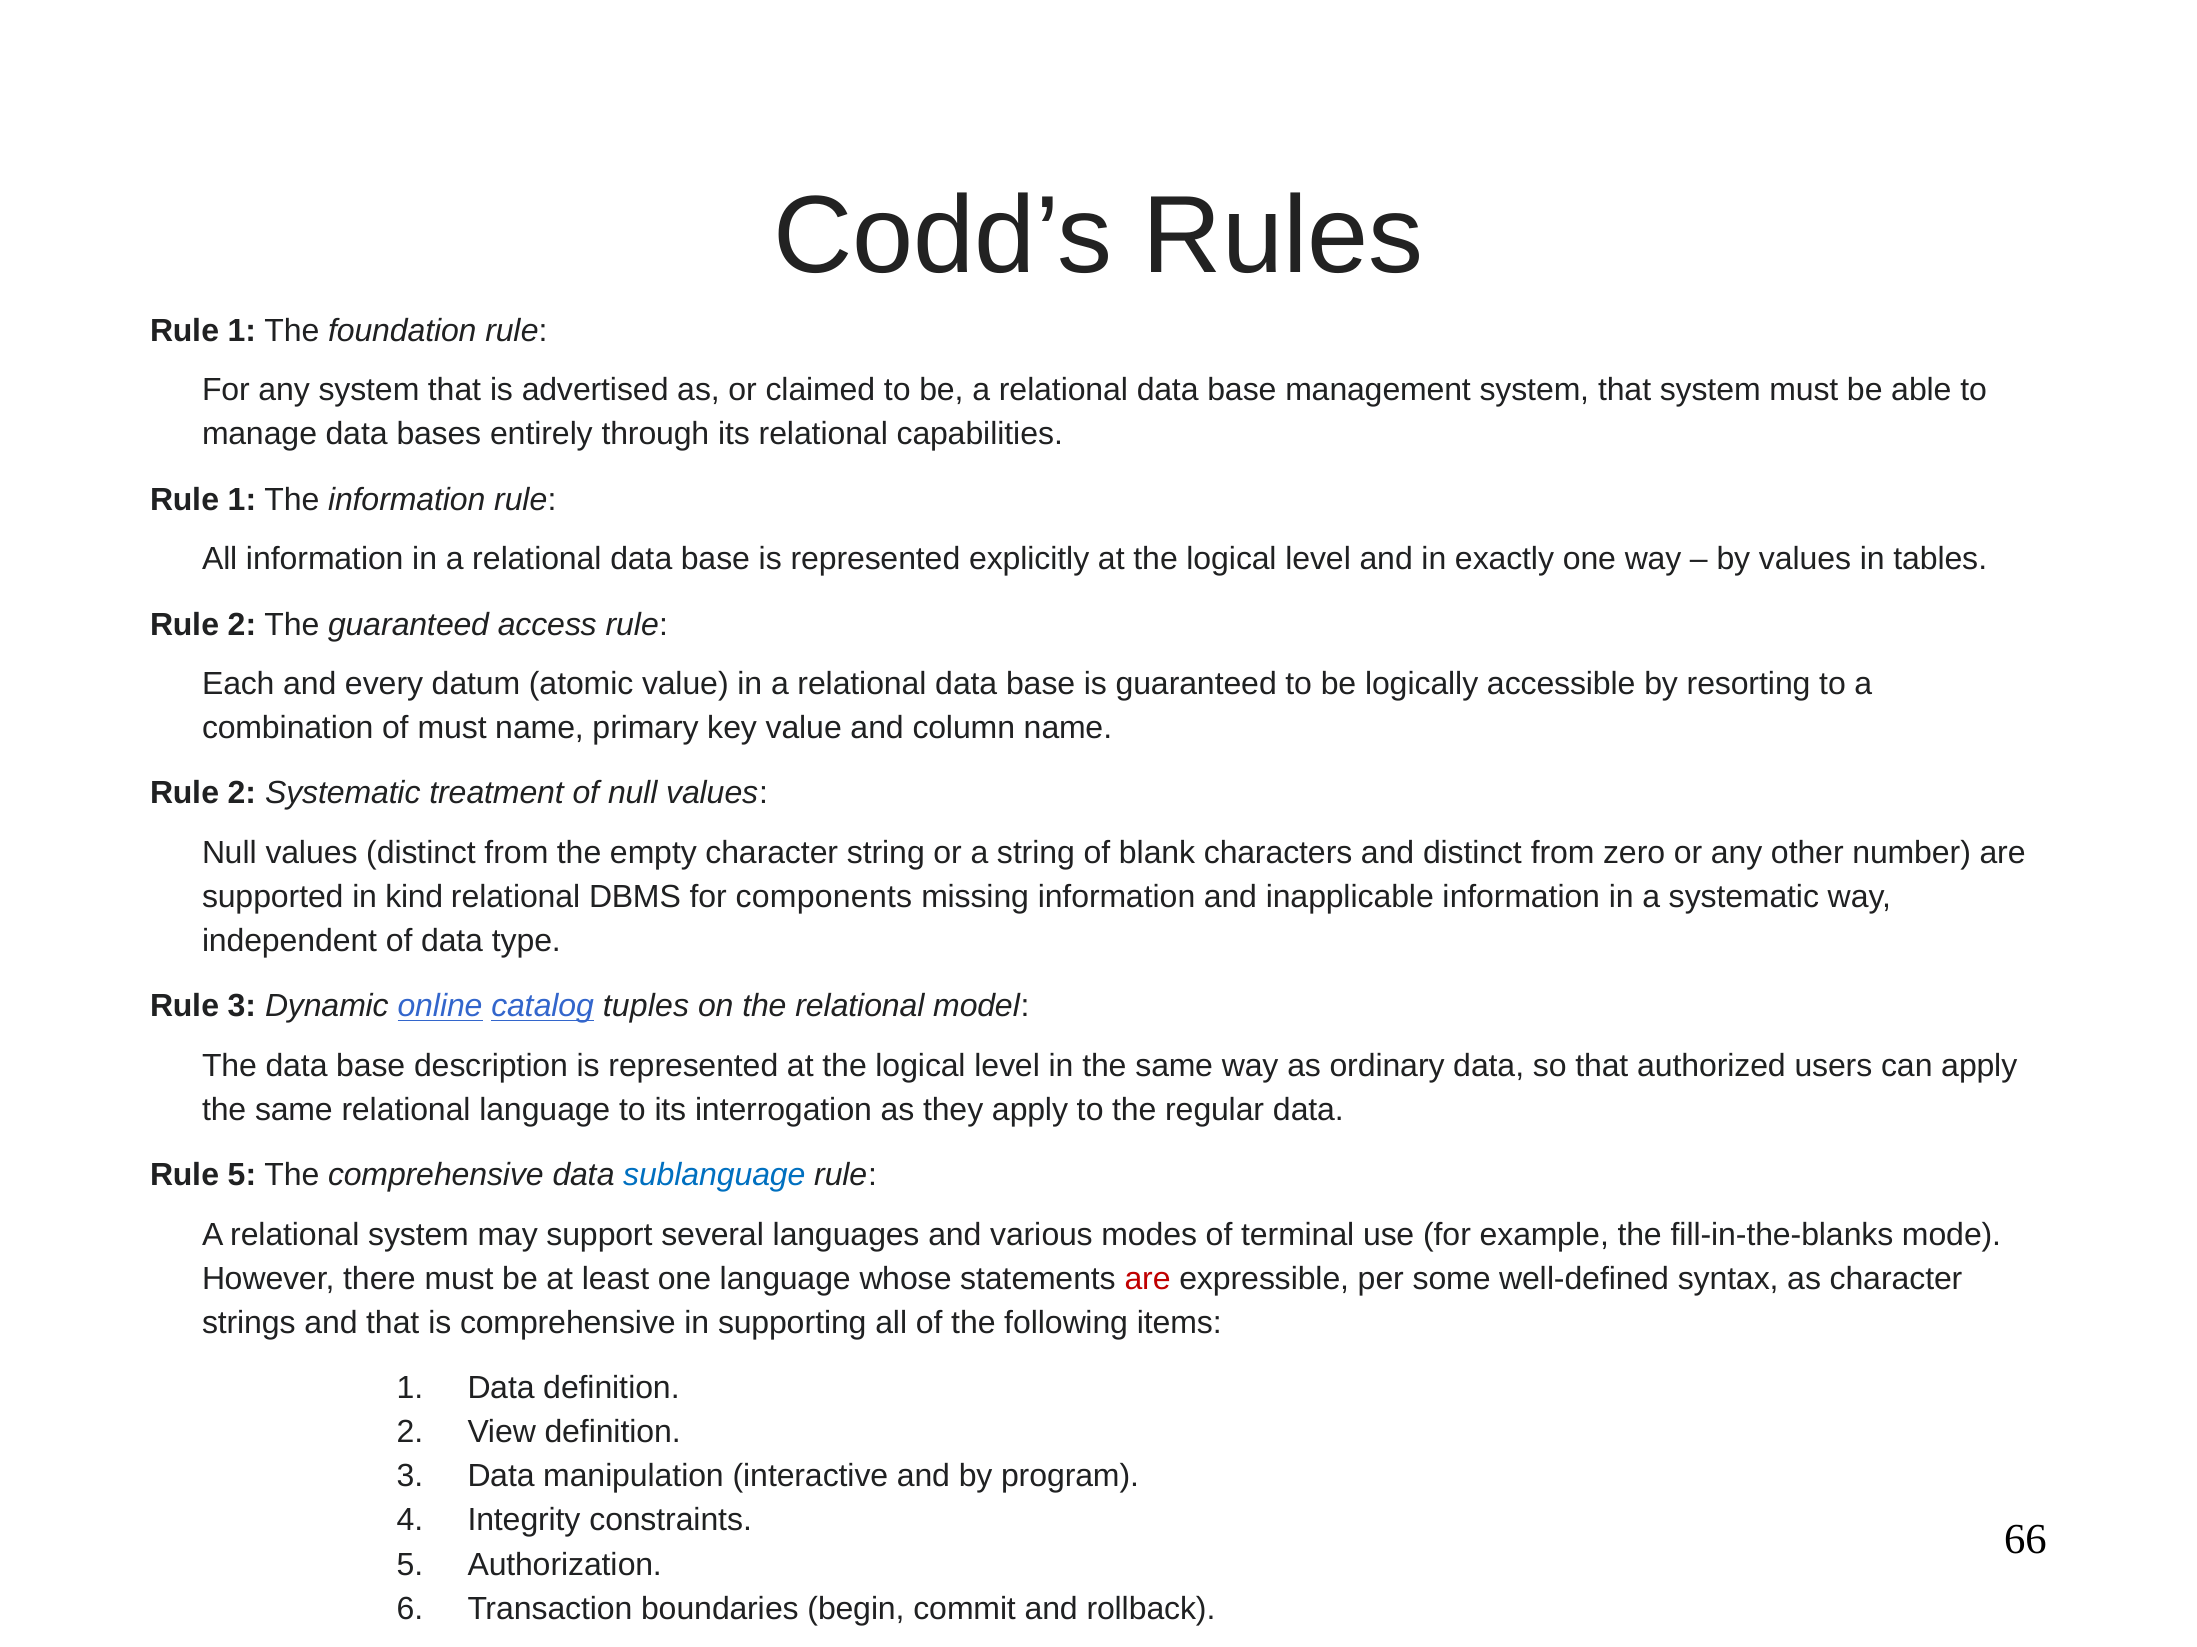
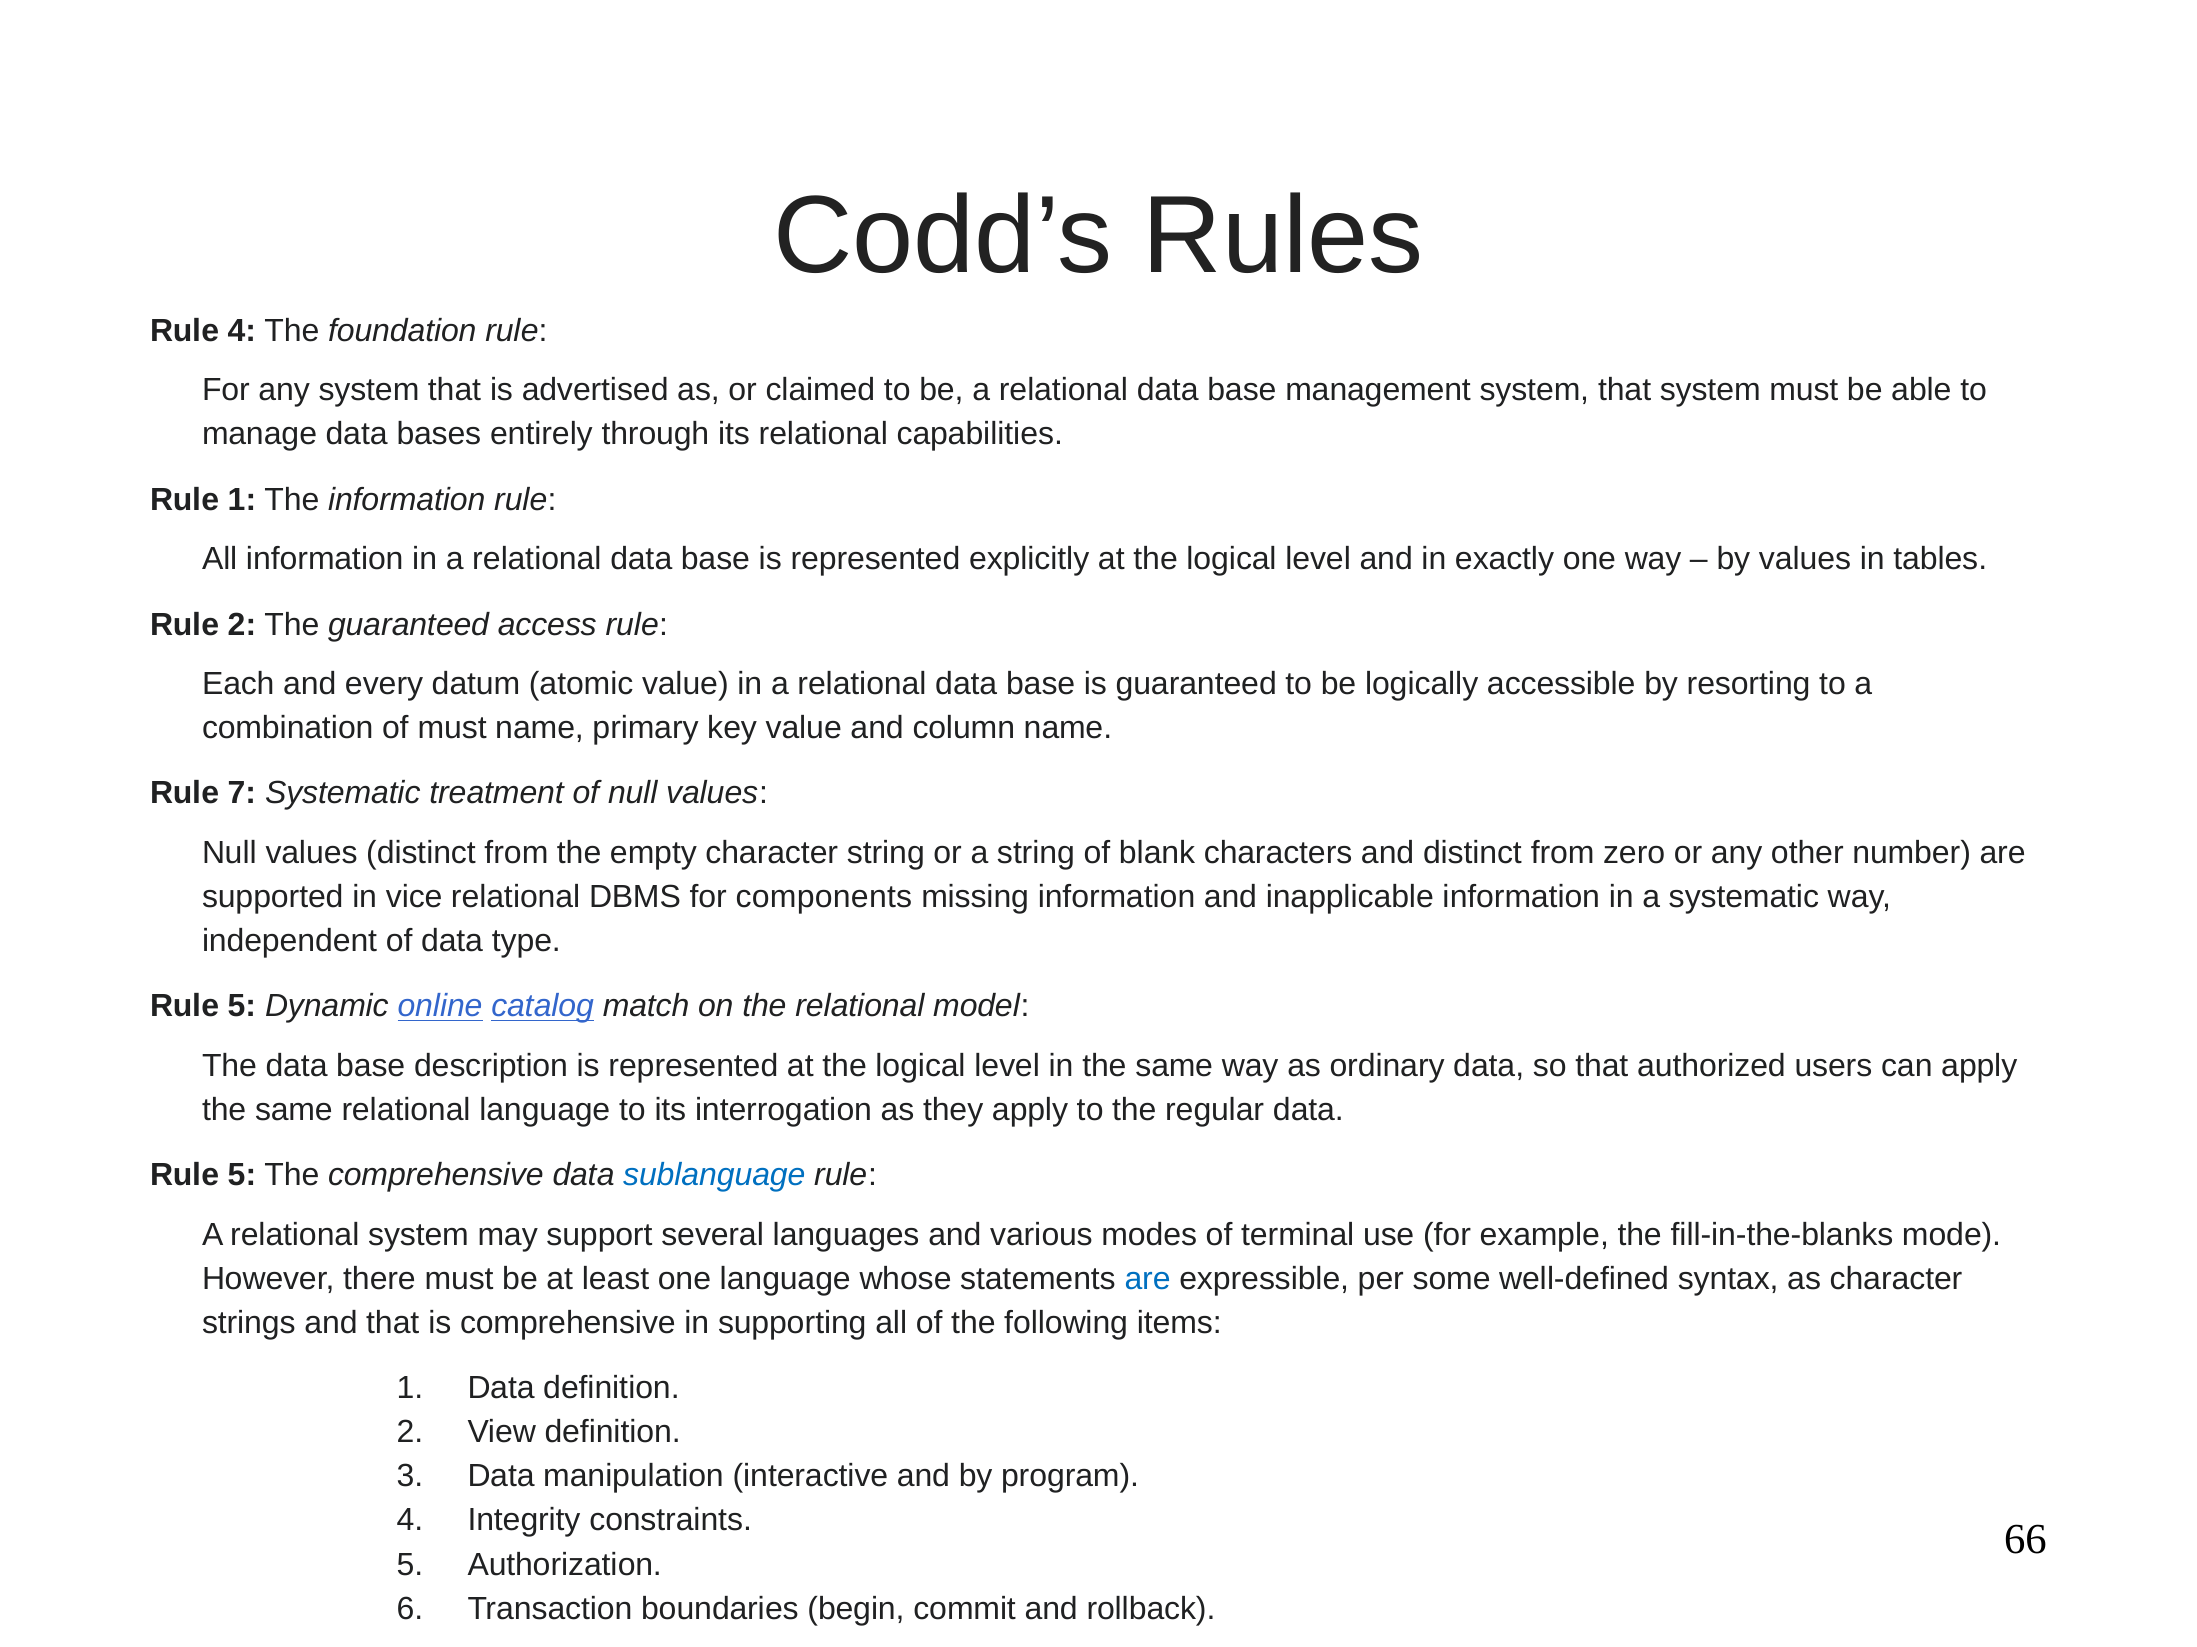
1 at (242, 331): 1 -> 4
2 at (242, 794): 2 -> 7
kind: kind -> vice
3 at (242, 1007): 3 -> 5
tuples: tuples -> match
are at (1148, 1279) colour: red -> blue
